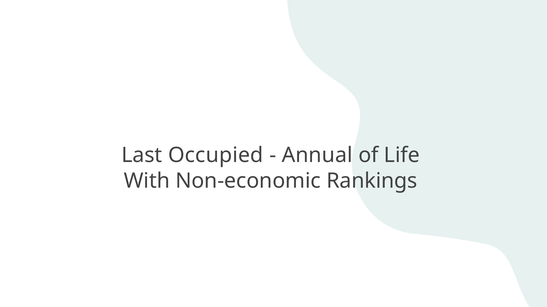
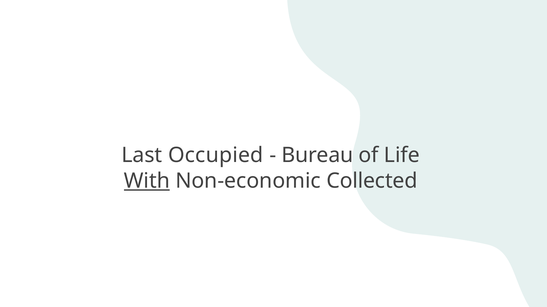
Annual: Annual -> Bureau
With underline: none -> present
Rankings: Rankings -> Collected
